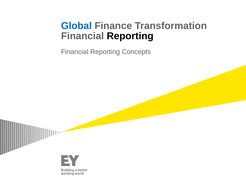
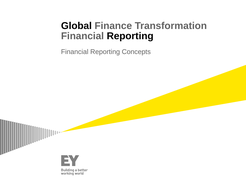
Global colour: blue -> black
